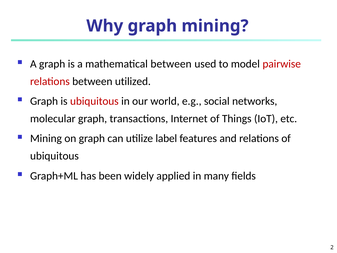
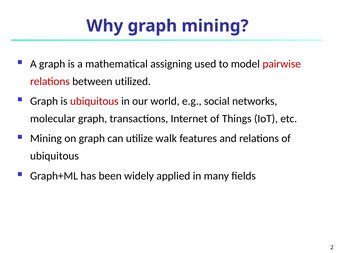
mathematical between: between -> assigning
label: label -> walk
